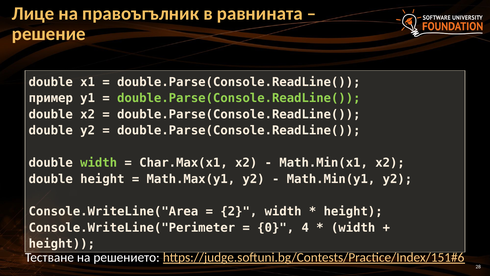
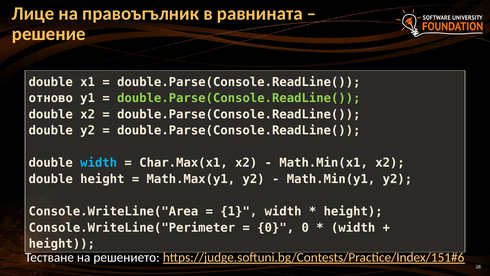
пример: пример -> отново
width at (99, 163) colour: light green -> light blue
2: 2 -> 1
0 4: 4 -> 0
